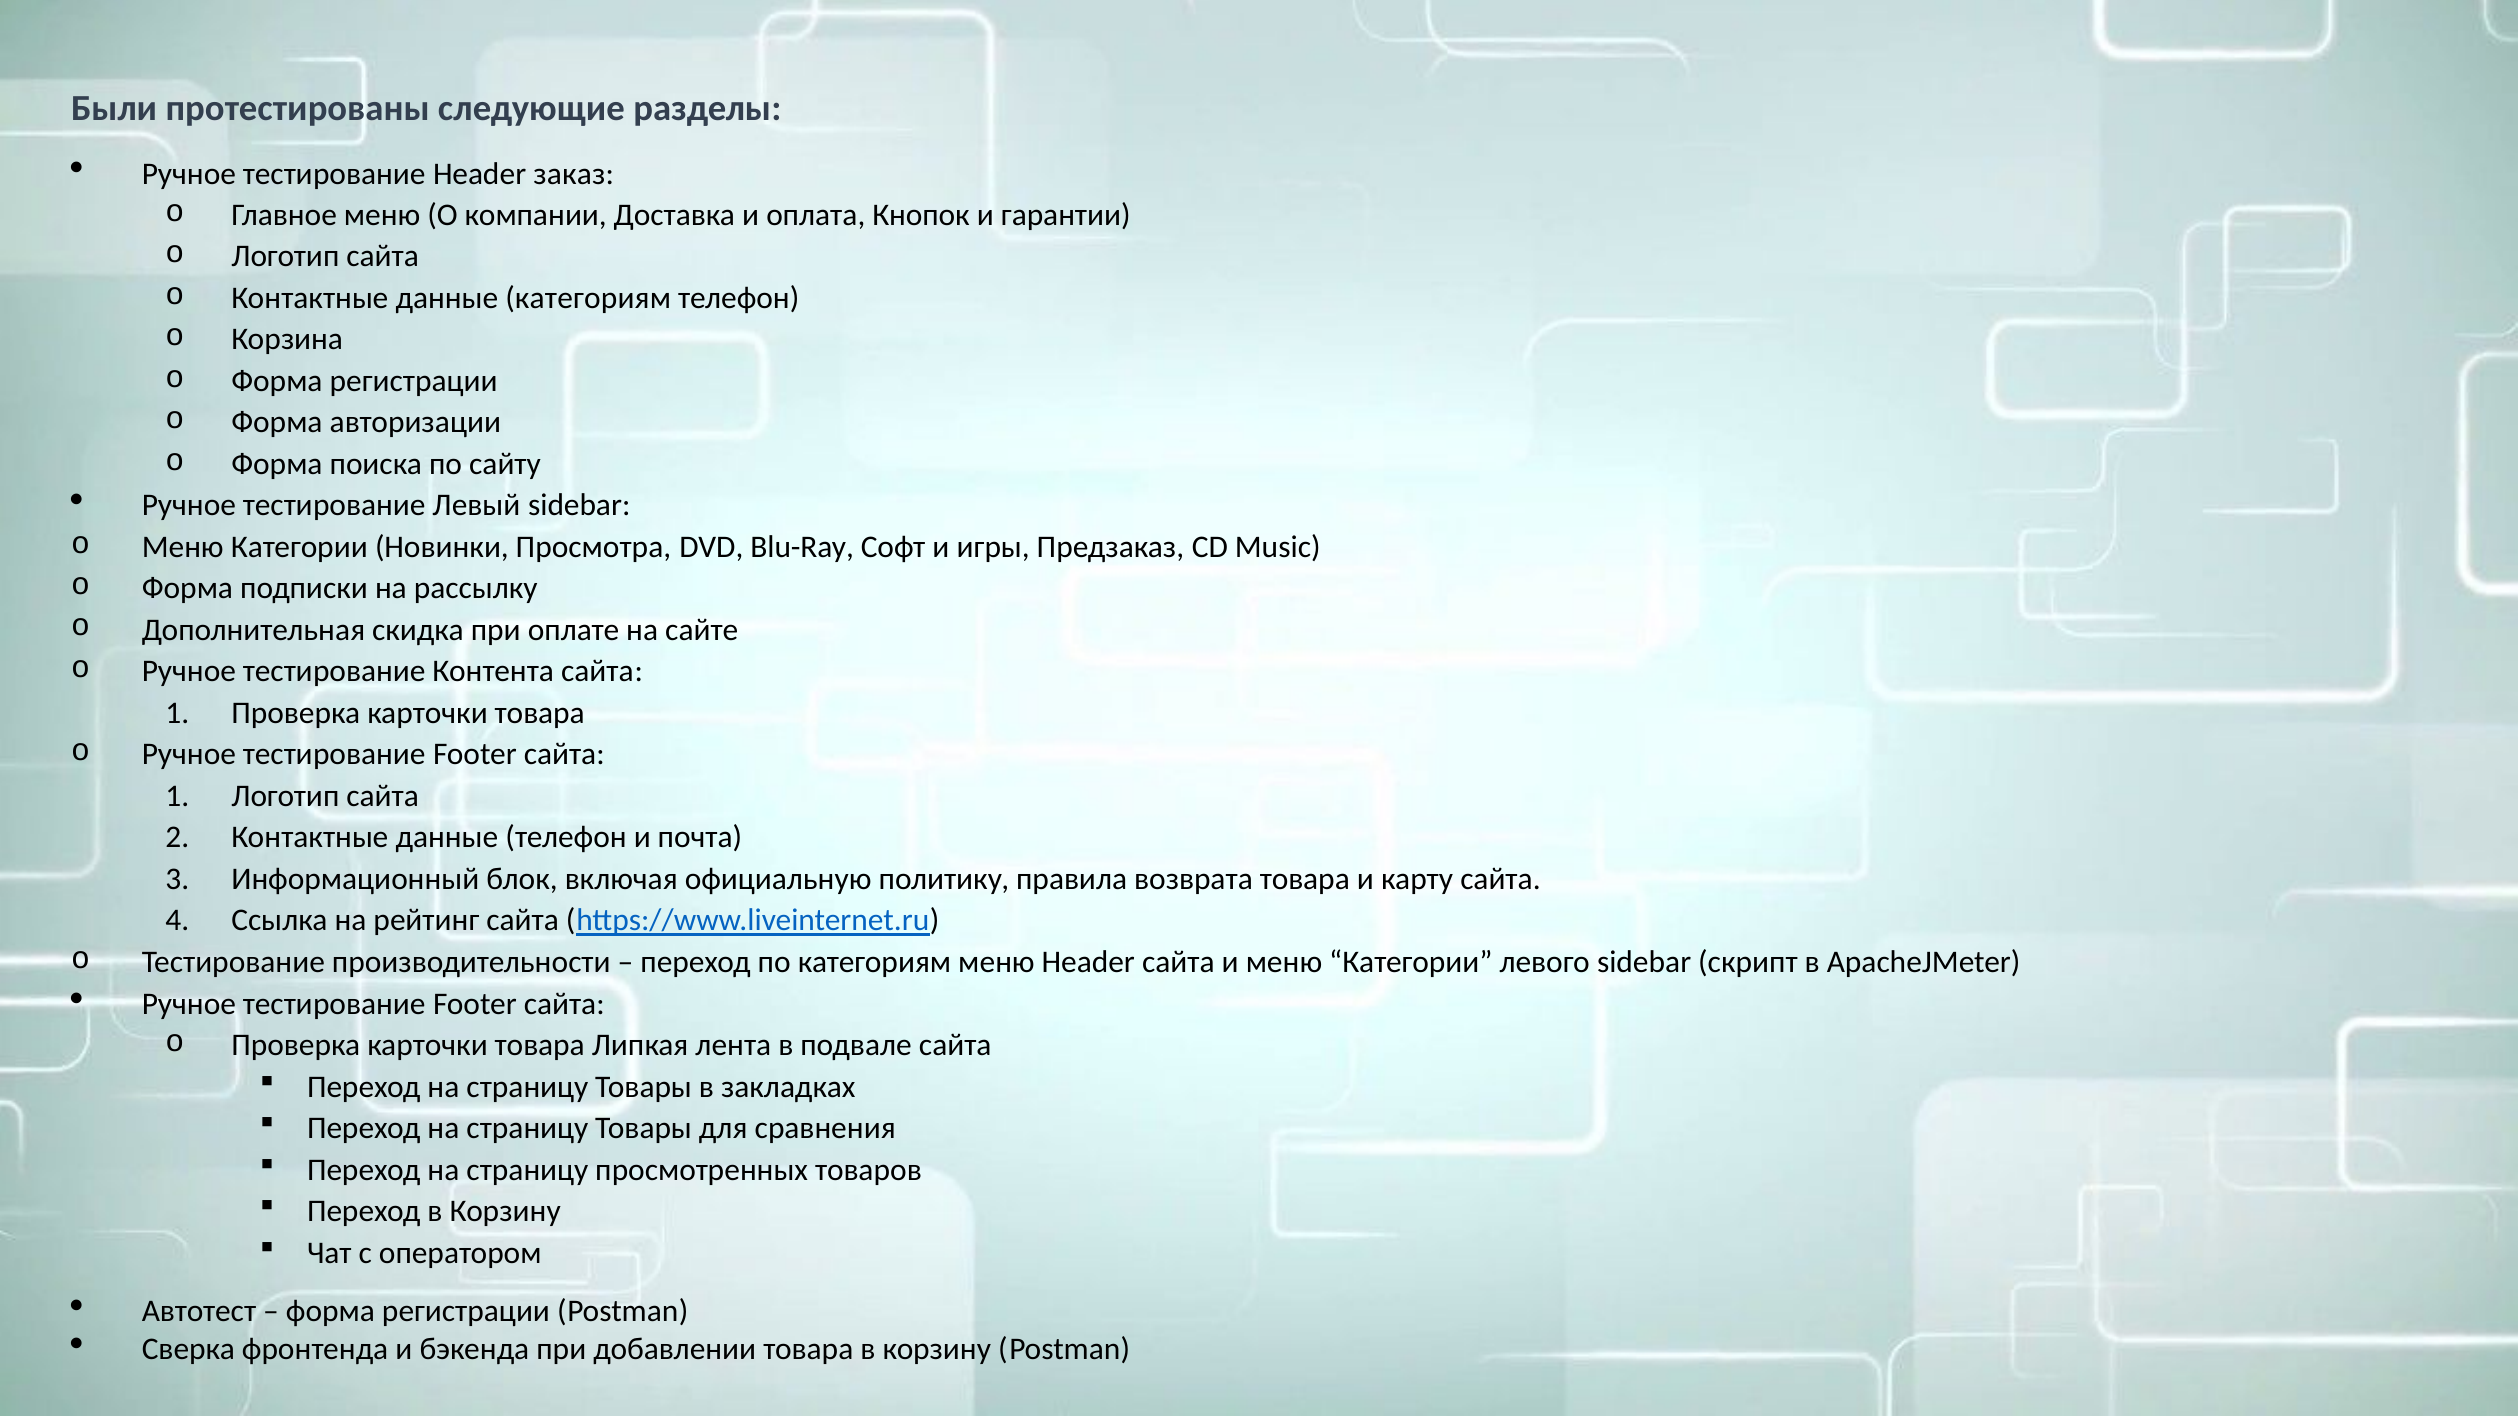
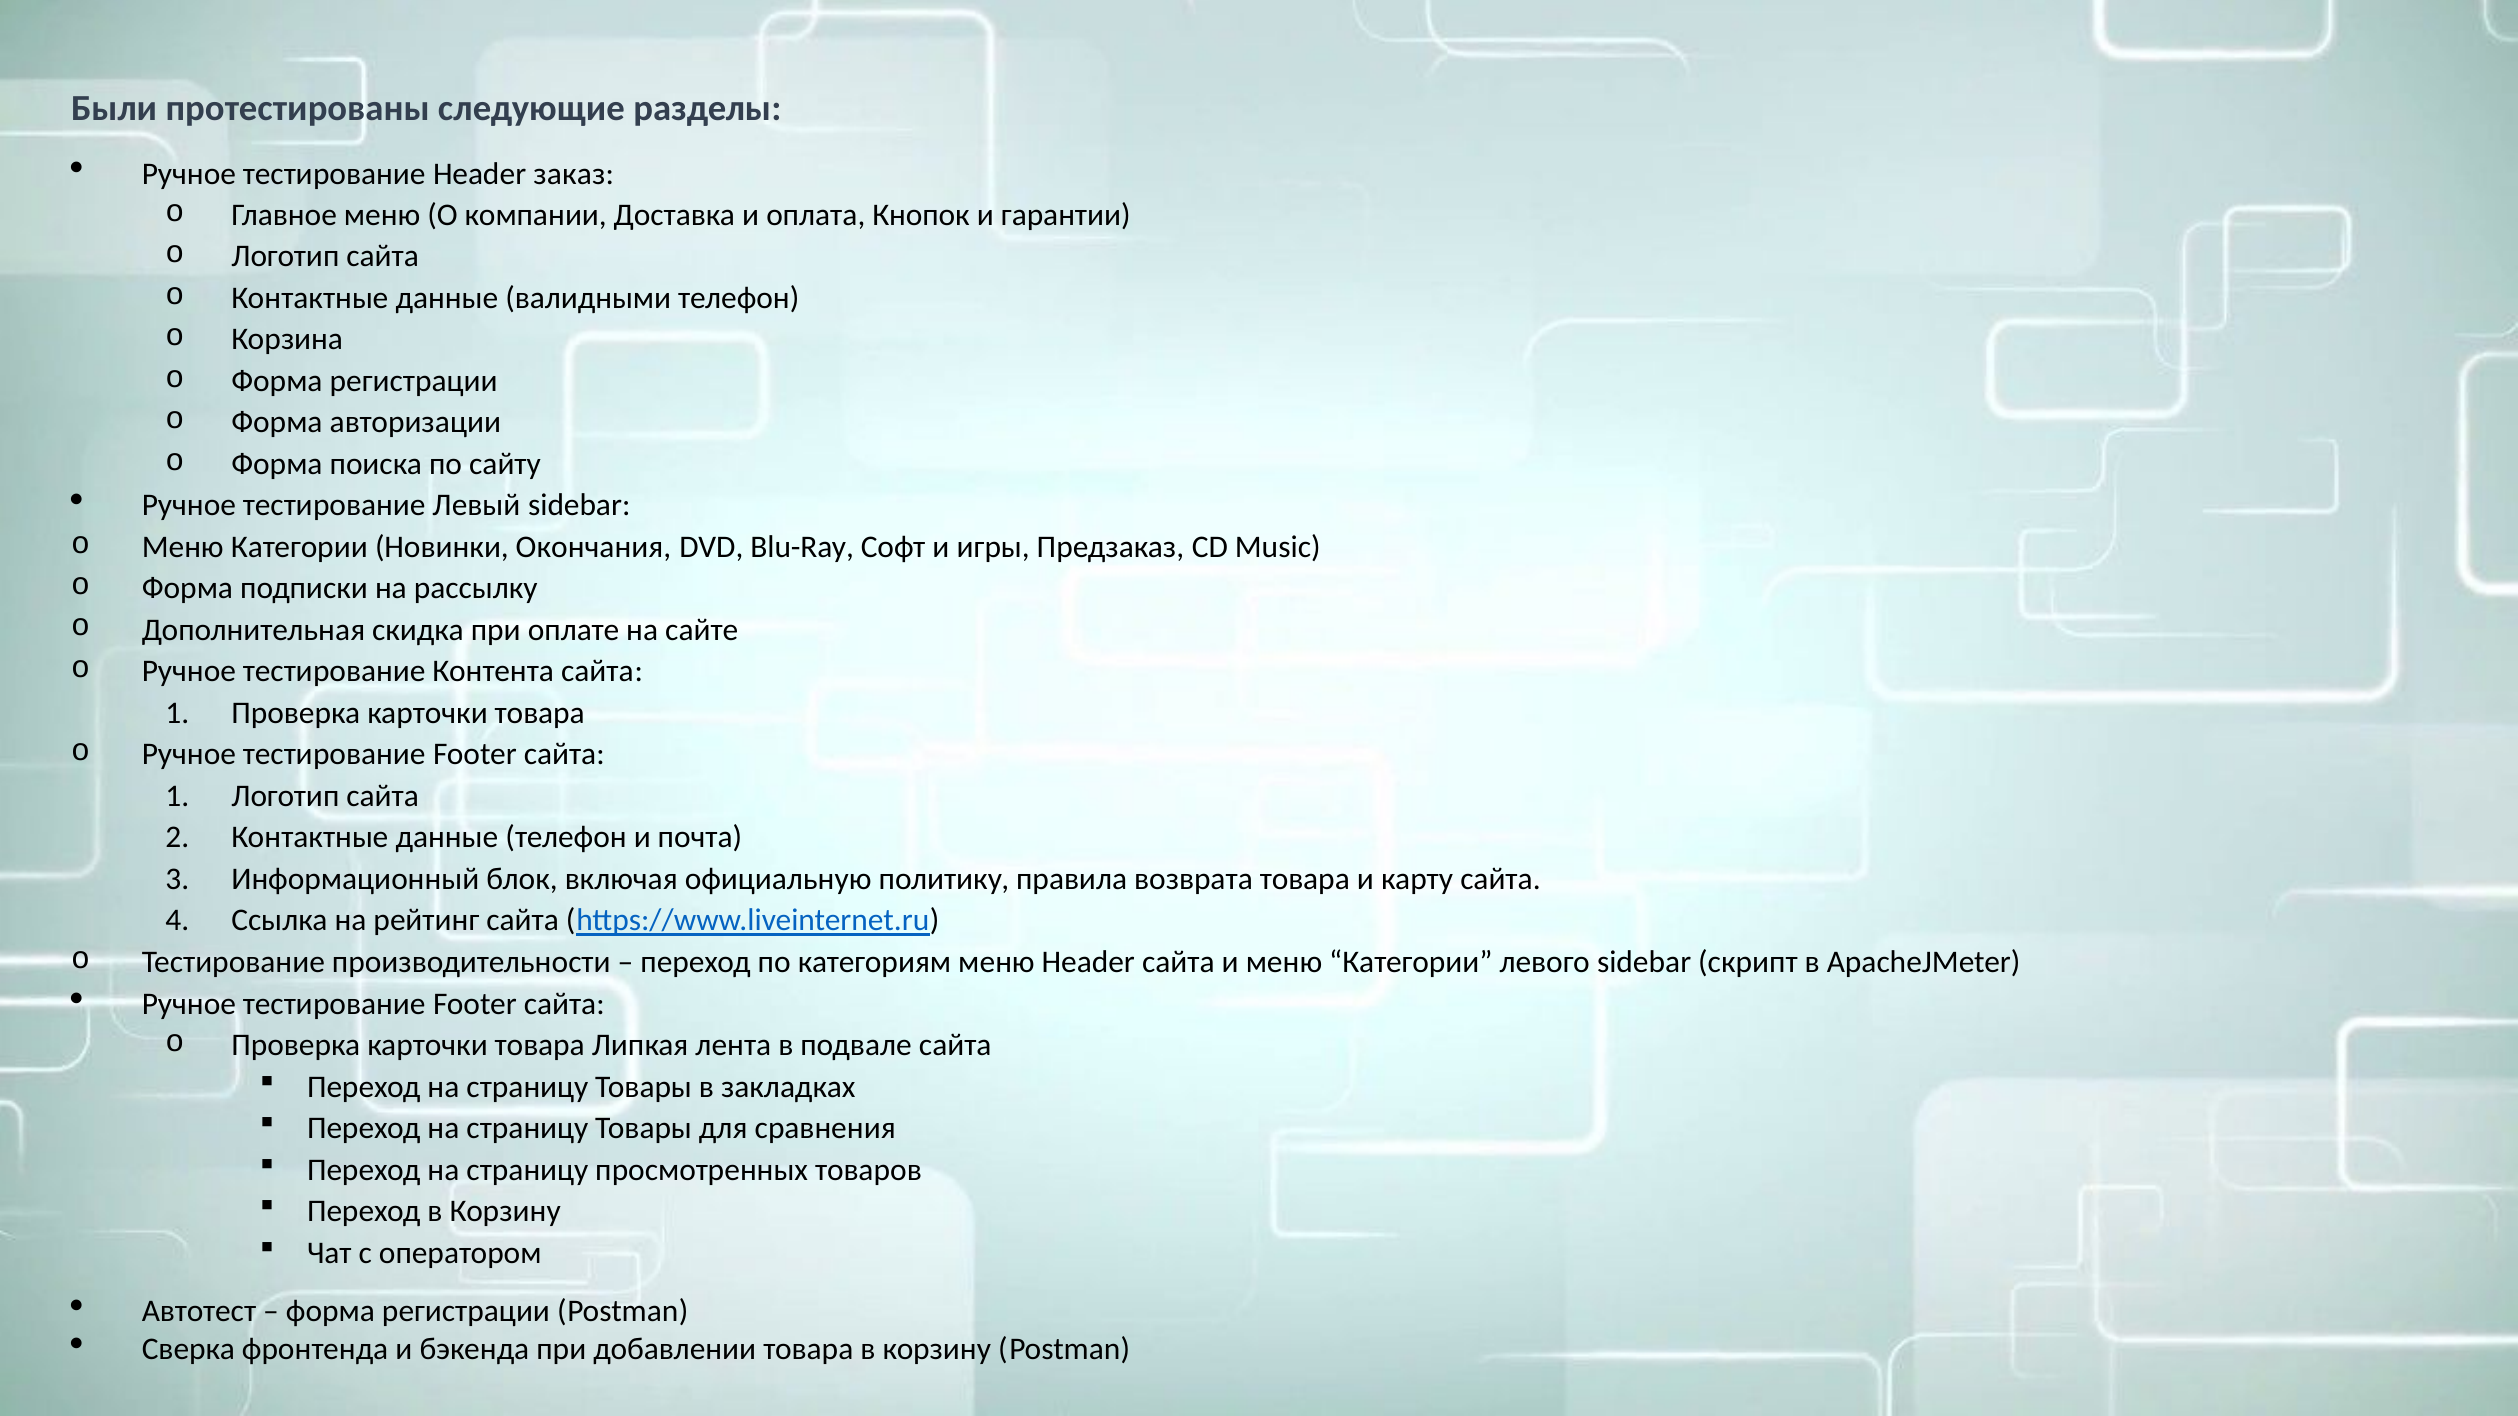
данные категориям: категориям -> валидными
Просмотра: Просмотра -> Окончания
